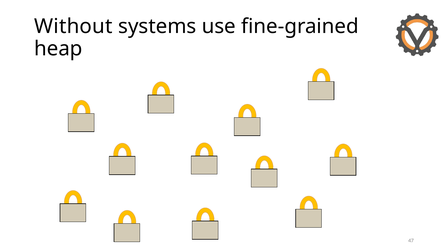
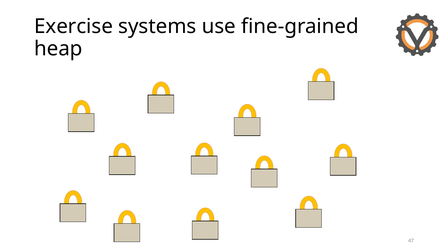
Without: Without -> Exercise
